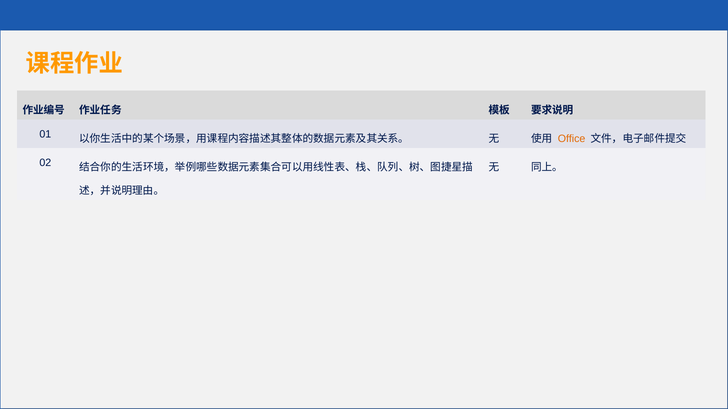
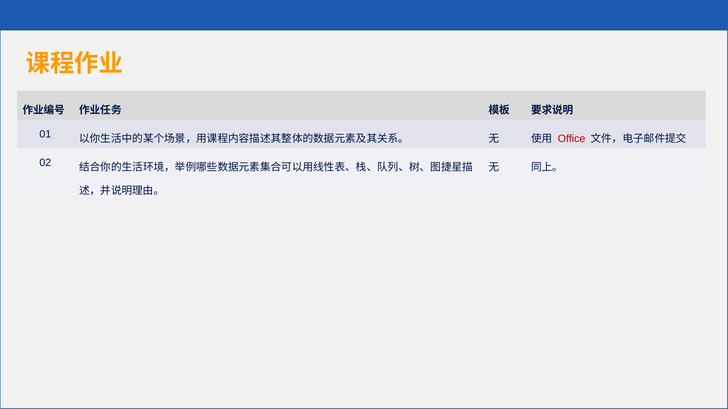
Office colour: orange -> red
